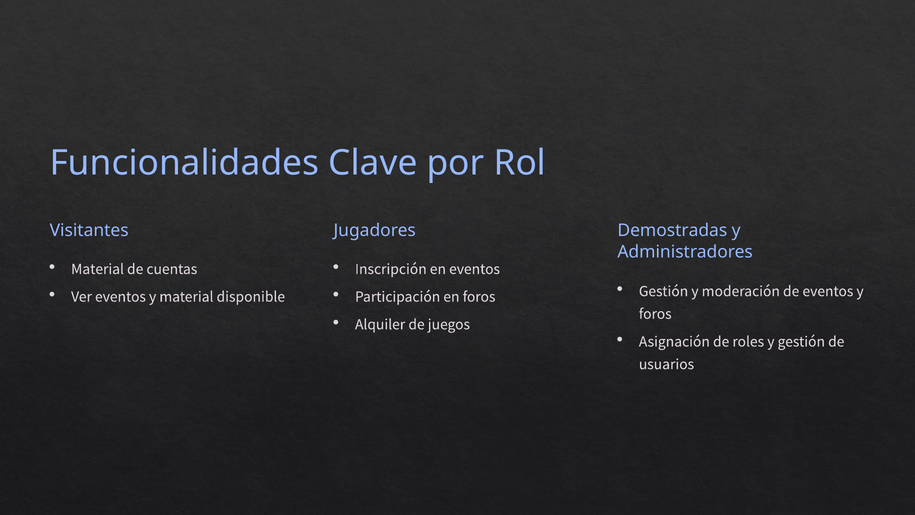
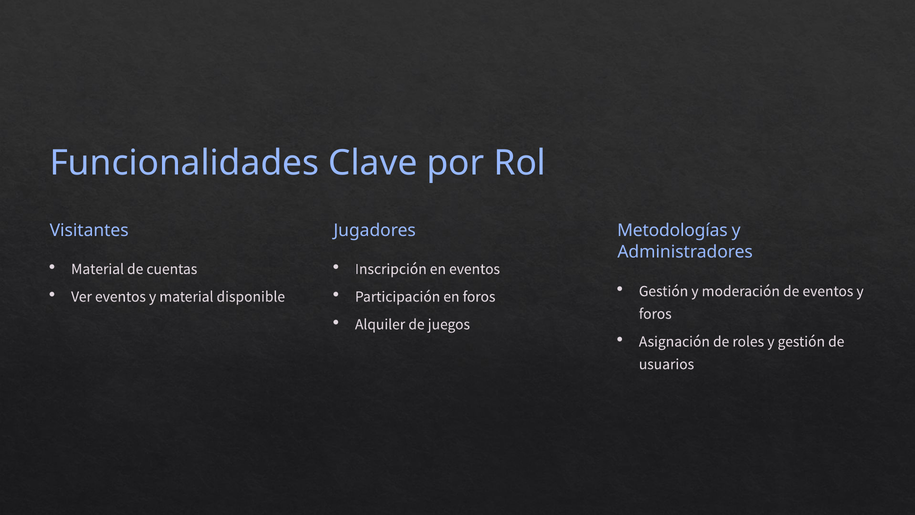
Demostradas: Demostradas -> Metodologías
